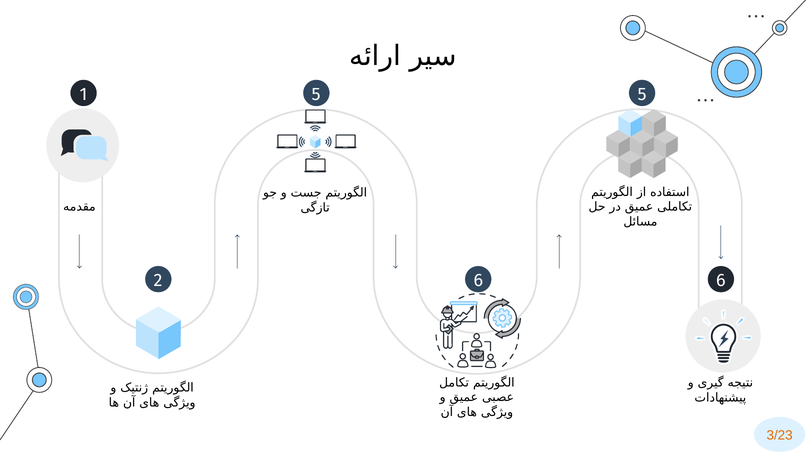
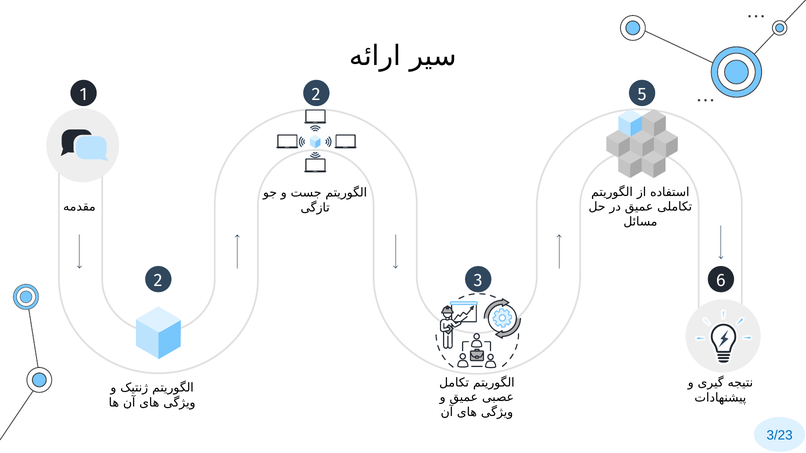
1 5: 5 -> 2
2 6: 6 -> 3
3/23 colour: orange -> blue
